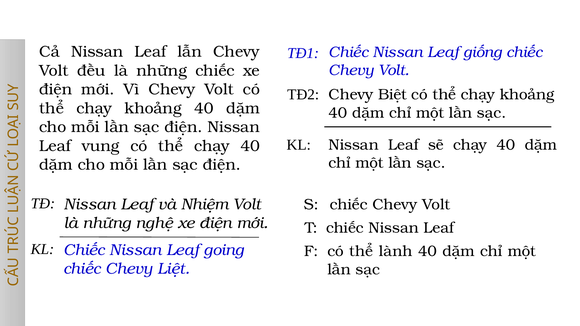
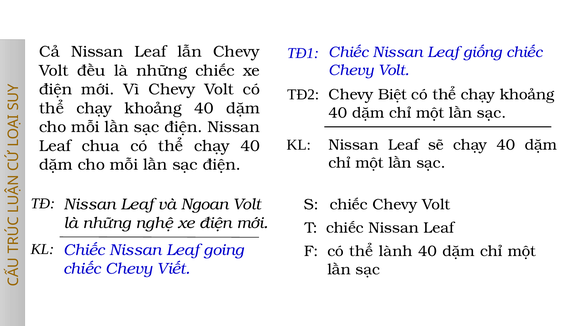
vung: vung -> chua
Nhiệm: Nhiệm -> Ngoan
Liệt: Liệt -> Viết
